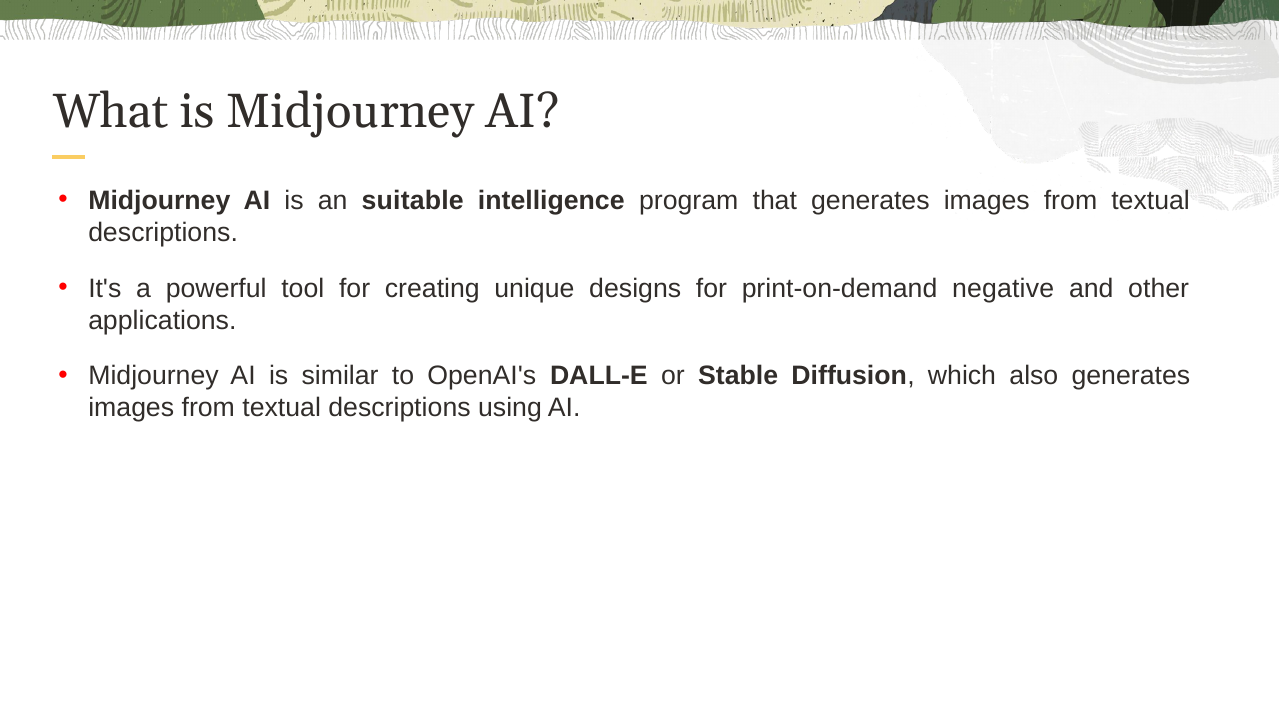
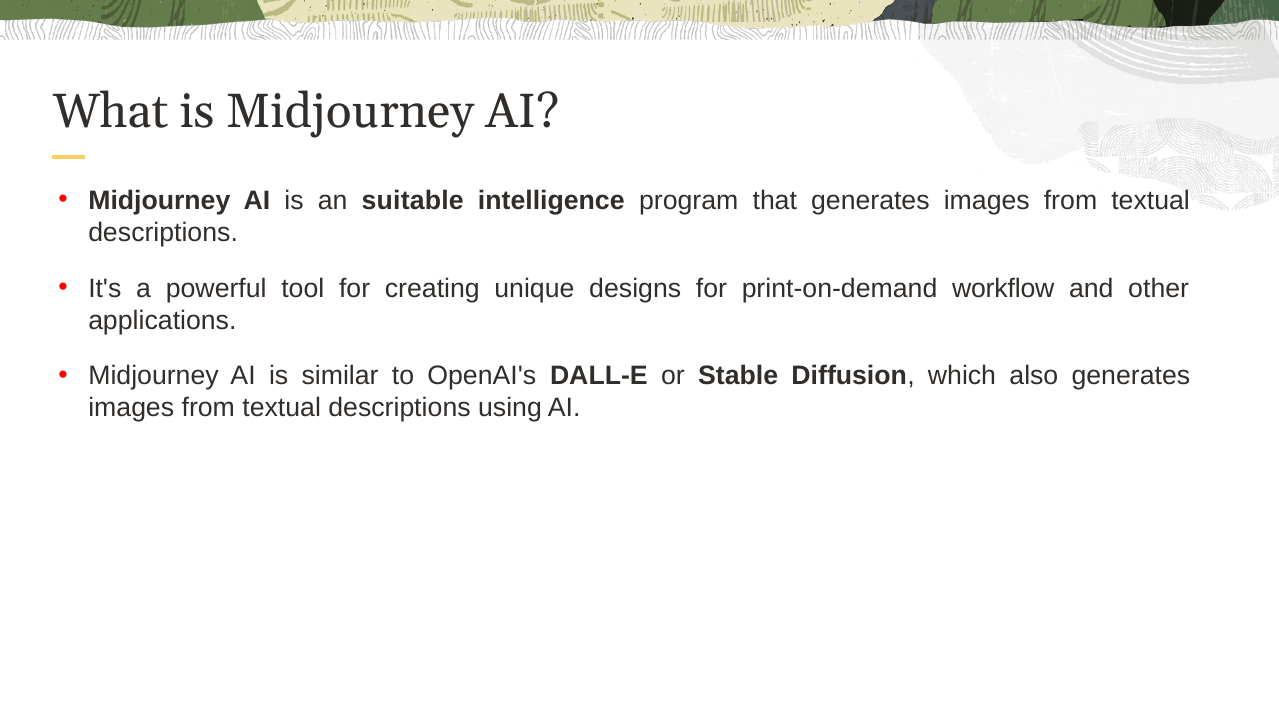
negative: negative -> workflow
